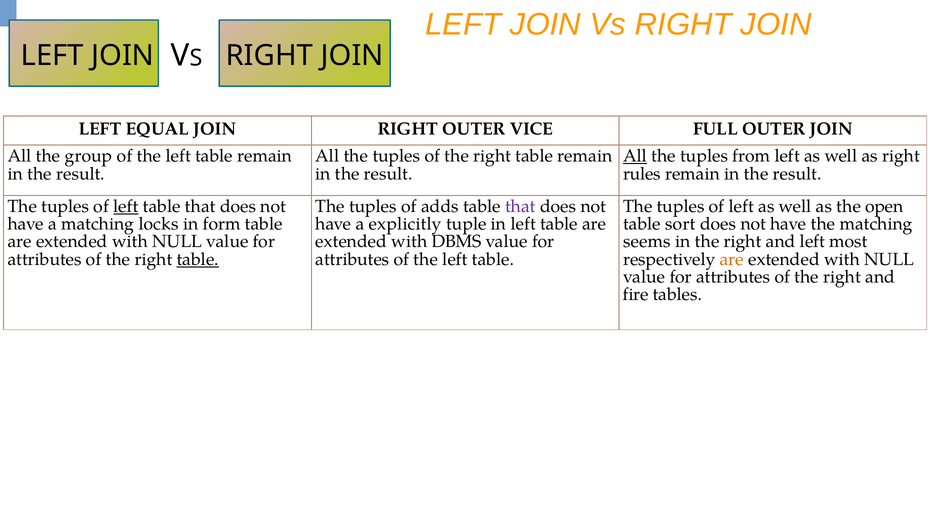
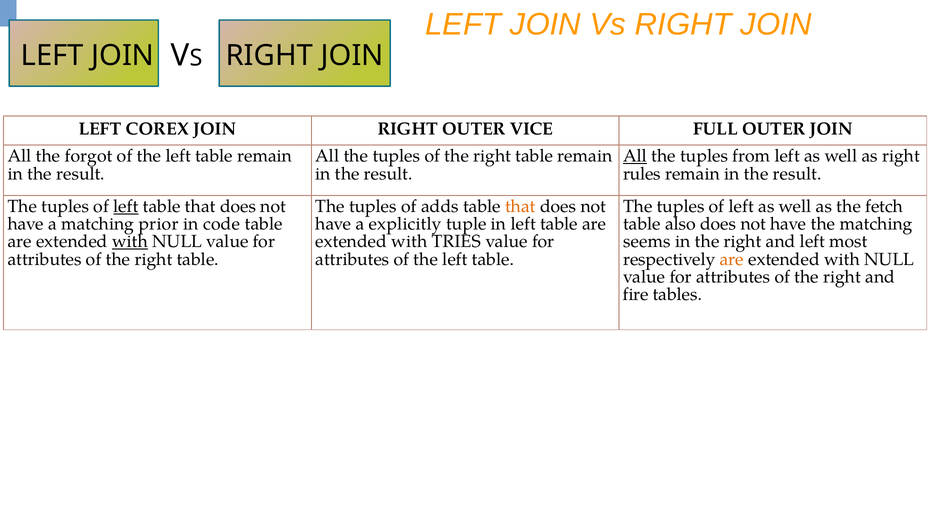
EQUAL: EQUAL -> COREX
group: group -> forgot
that at (520, 207) colour: purple -> orange
open: open -> fetch
locks: locks -> prior
form: form -> code
sort: sort -> also
with at (130, 242) underline: none -> present
DBMS: DBMS -> TRIES
table at (198, 260) underline: present -> none
